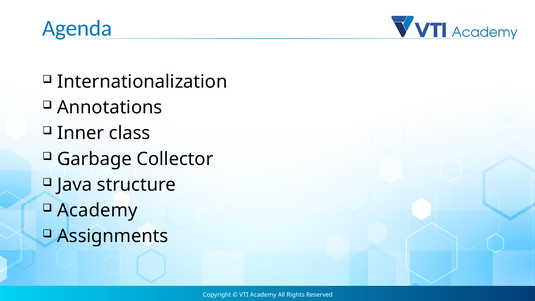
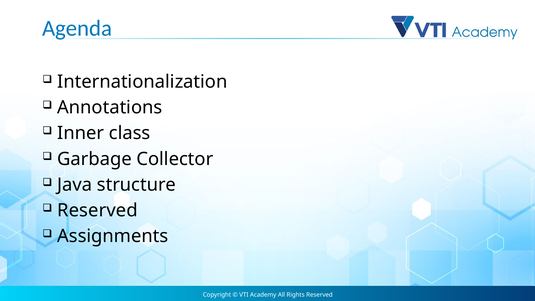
Academy at (97, 210): Academy -> Reserved
